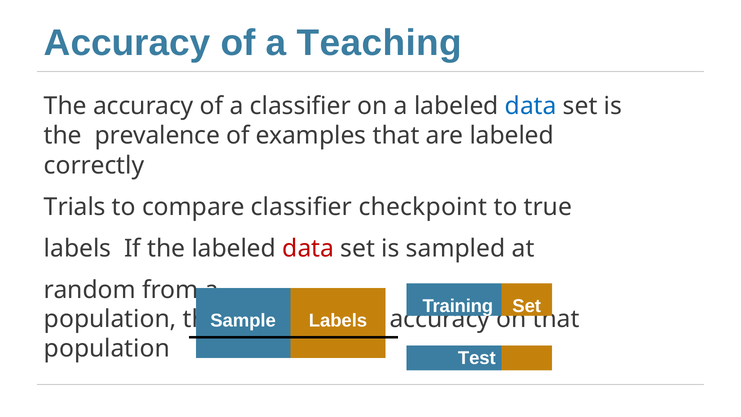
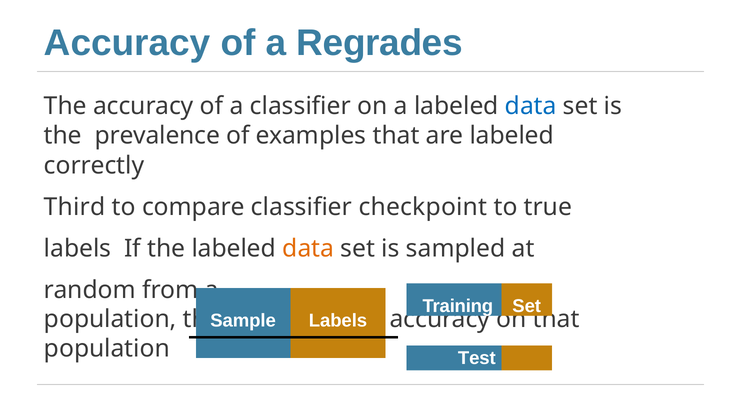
Teaching: Teaching -> Regrades
Trials: Trials -> Third
data at (308, 248) colour: red -> orange
